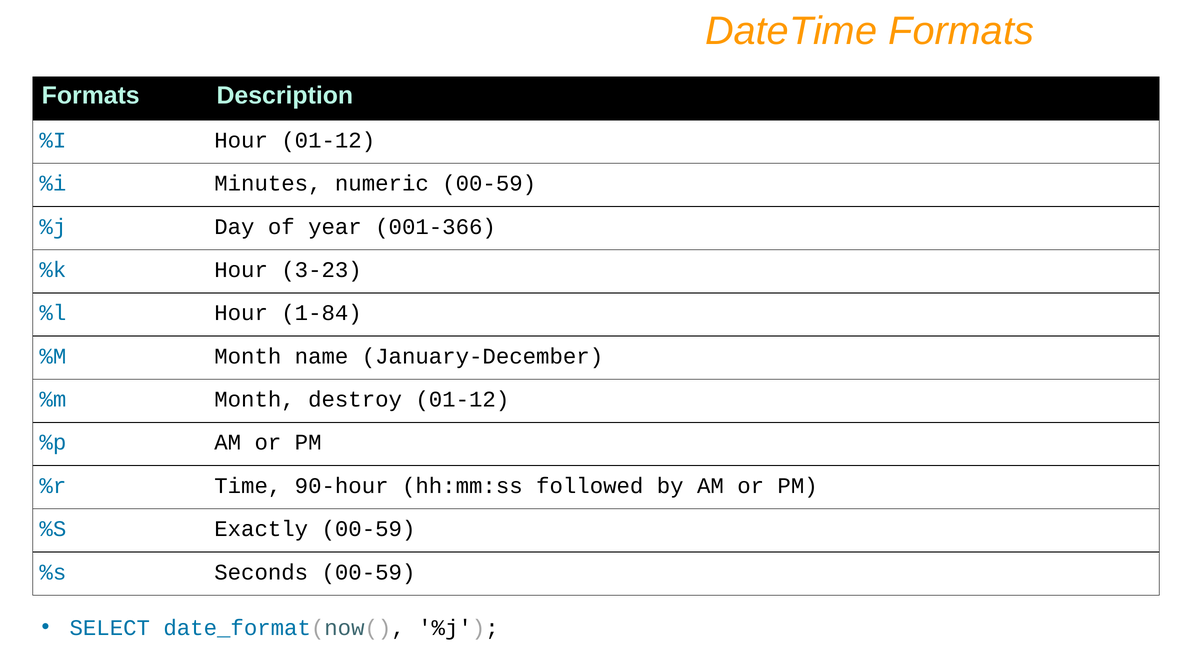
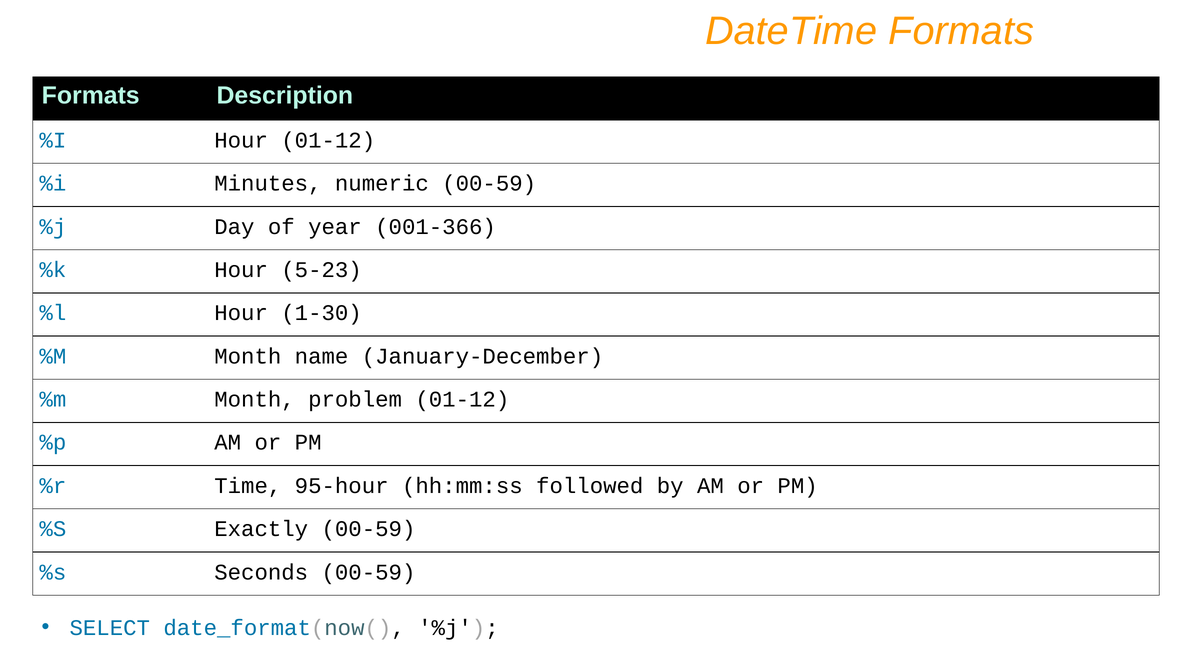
3-23: 3-23 -> 5-23
1-84: 1-84 -> 1-30
destroy: destroy -> problem
90-hour: 90-hour -> 95-hour
